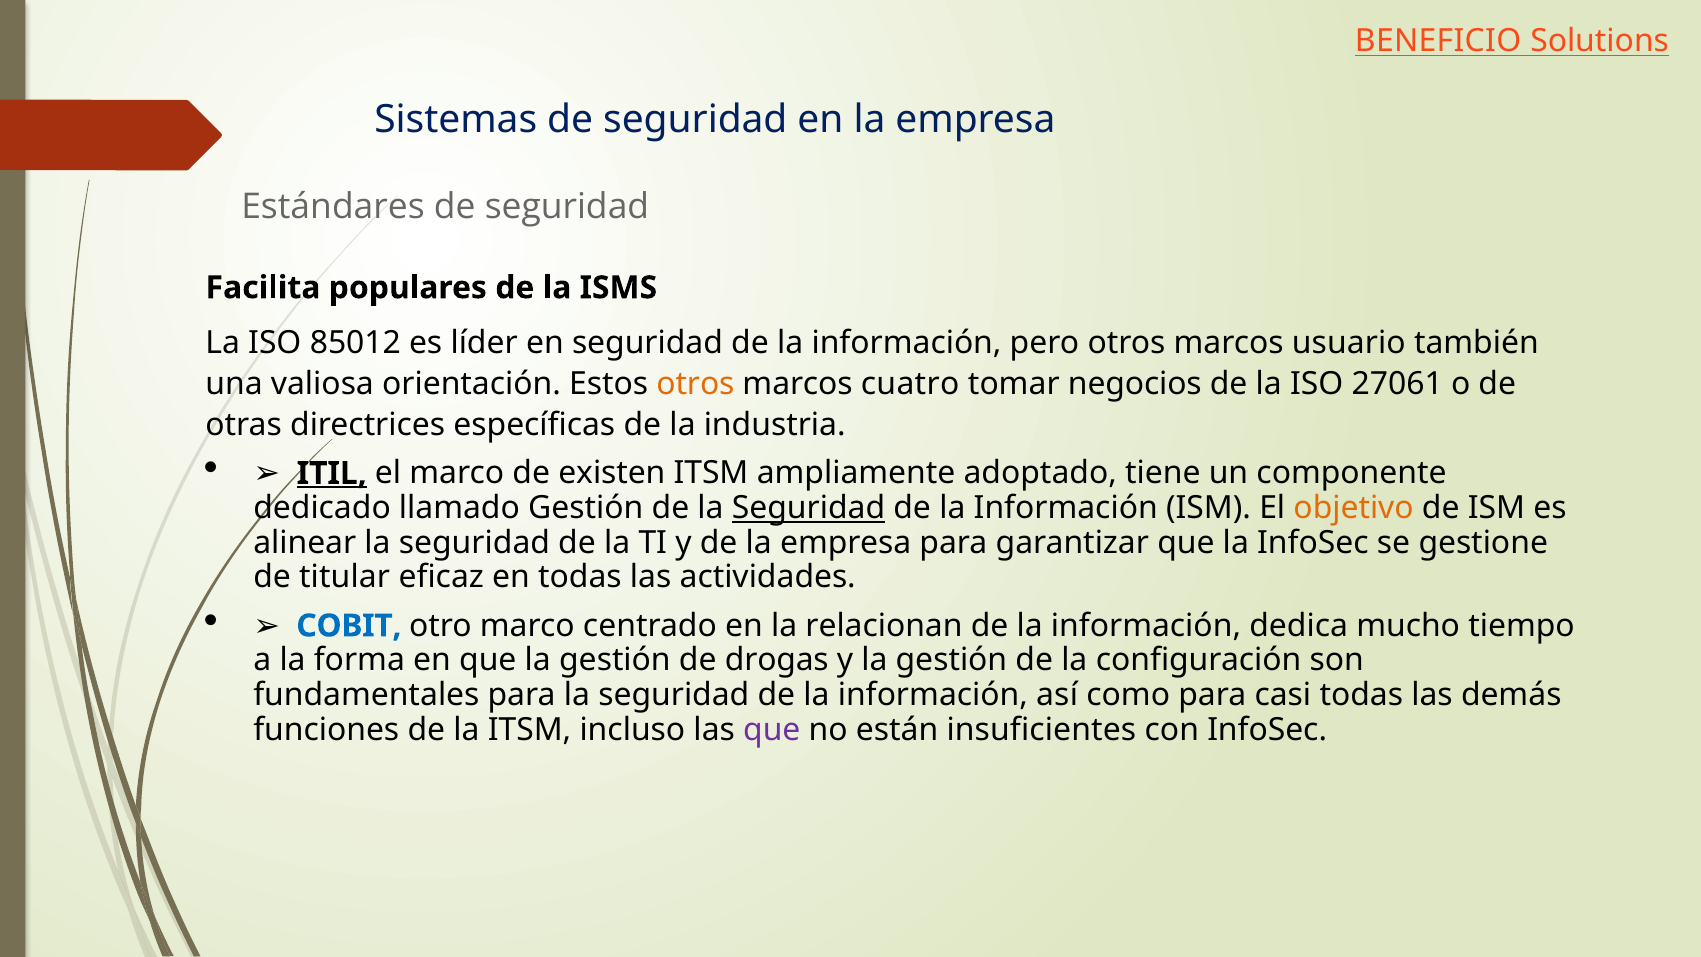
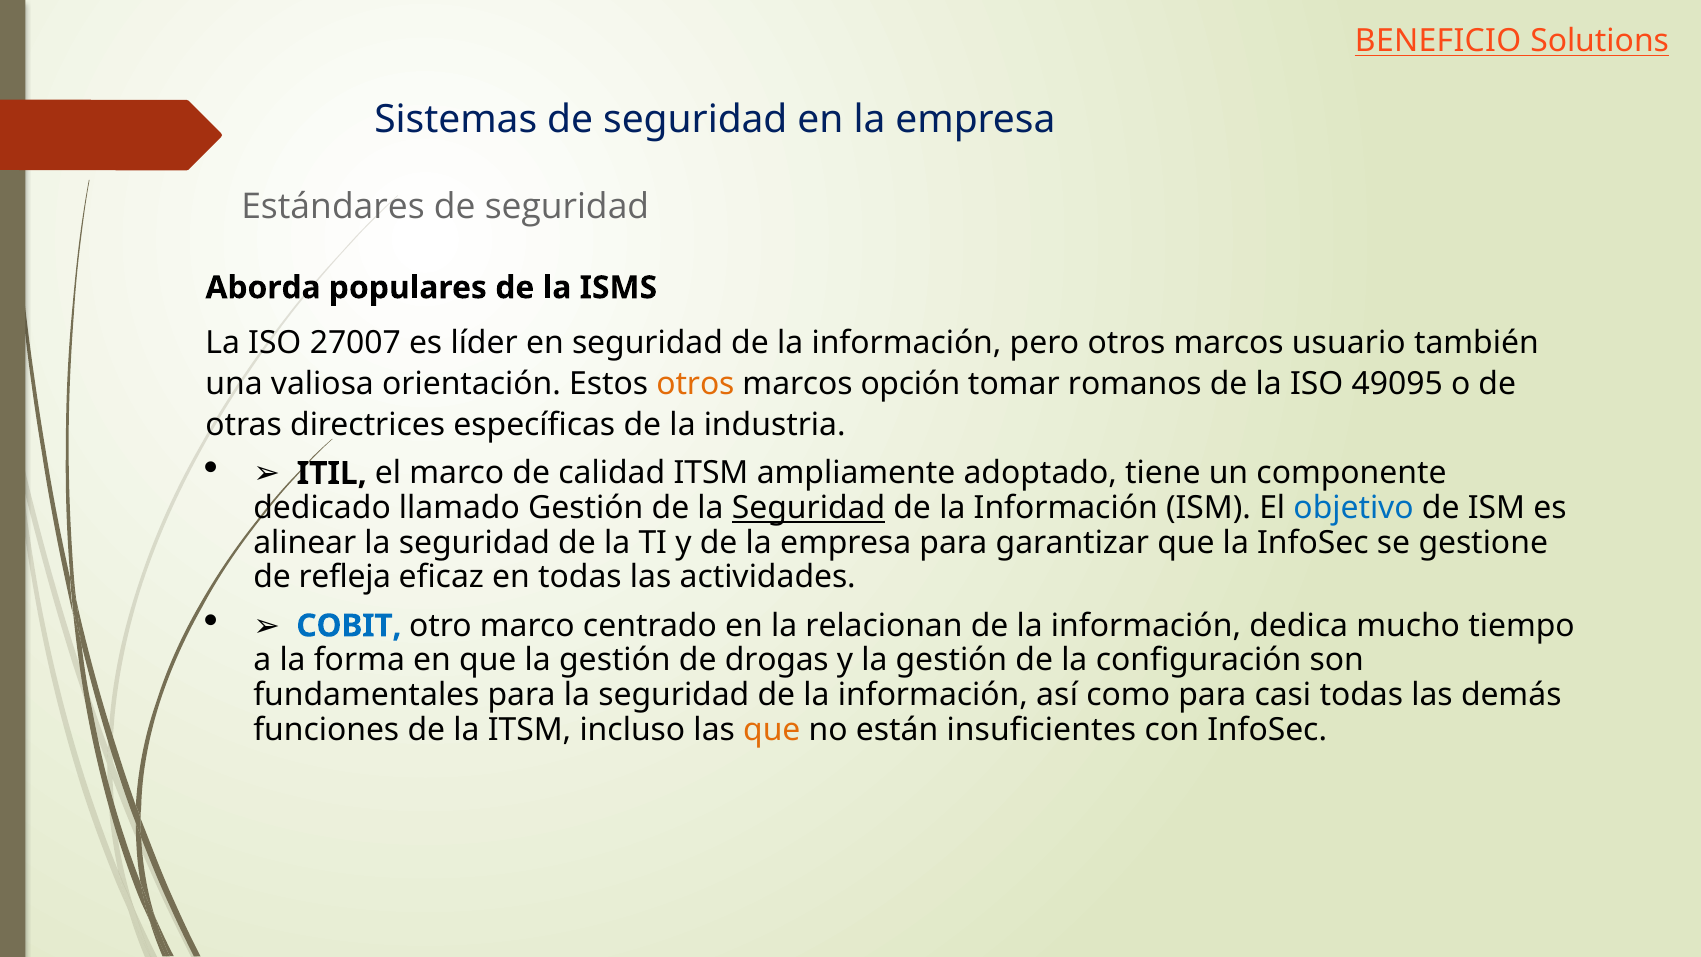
Facilita: Facilita -> Aborda
85012: 85012 -> 27007
cuatro: cuatro -> opción
negocios: negocios -> romanos
27061: 27061 -> 49095
ITIL underline: present -> none
existen: existen -> calidad
objetivo colour: orange -> blue
titular: titular -> refleja
que at (772, 729) colour: purple -> orange
